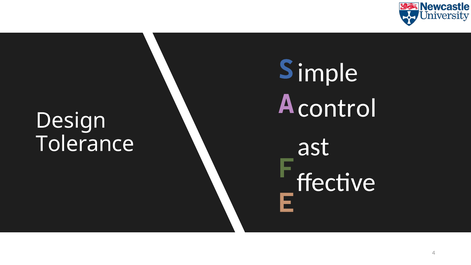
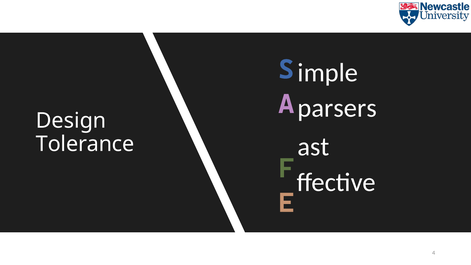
control: control -> parsers
